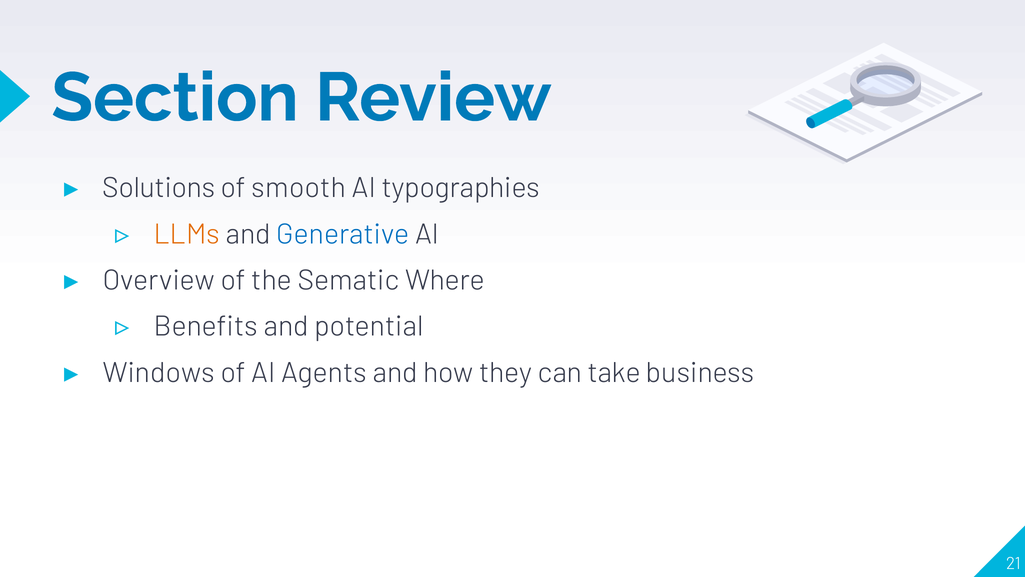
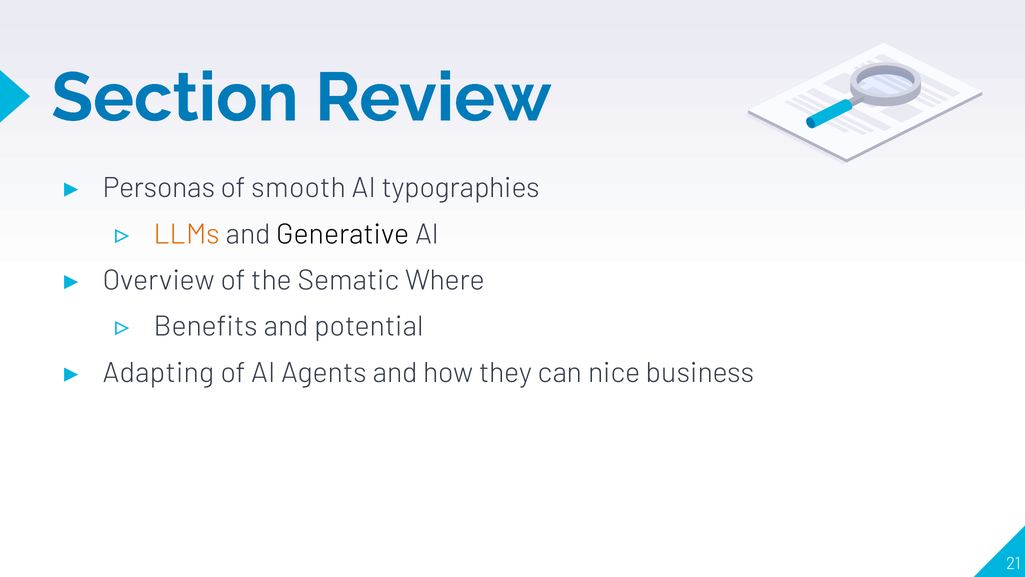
Solutions: Solutions -> Personas
Generative colour: blue -> black
Windows: Windows -> Adapting
take: take -> nice
